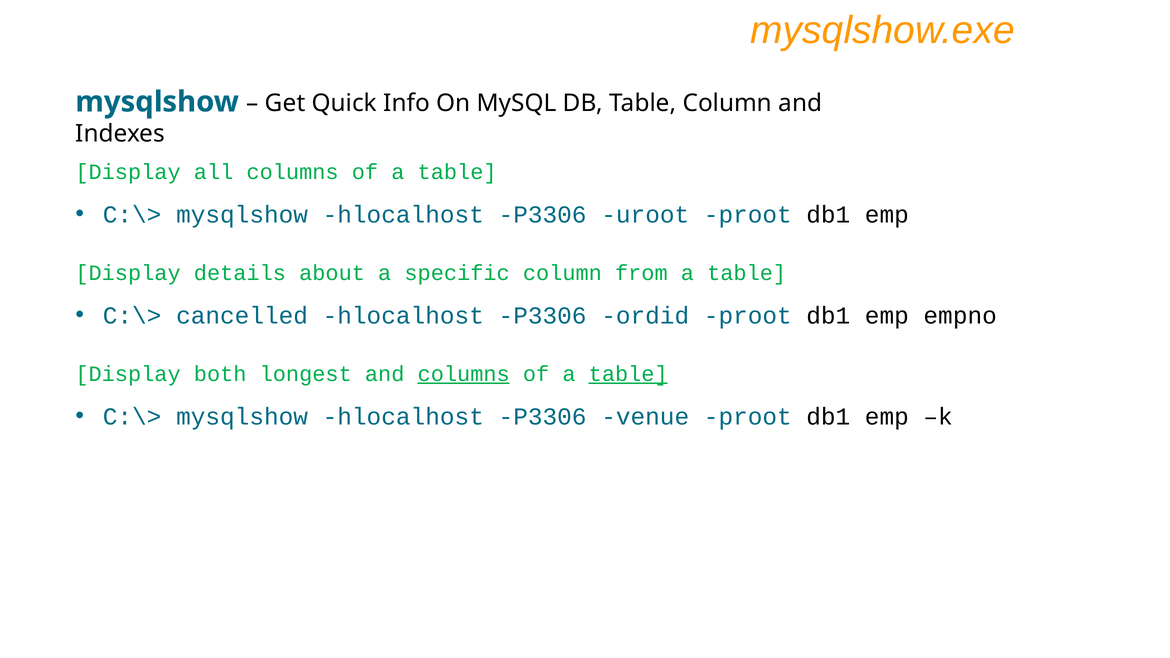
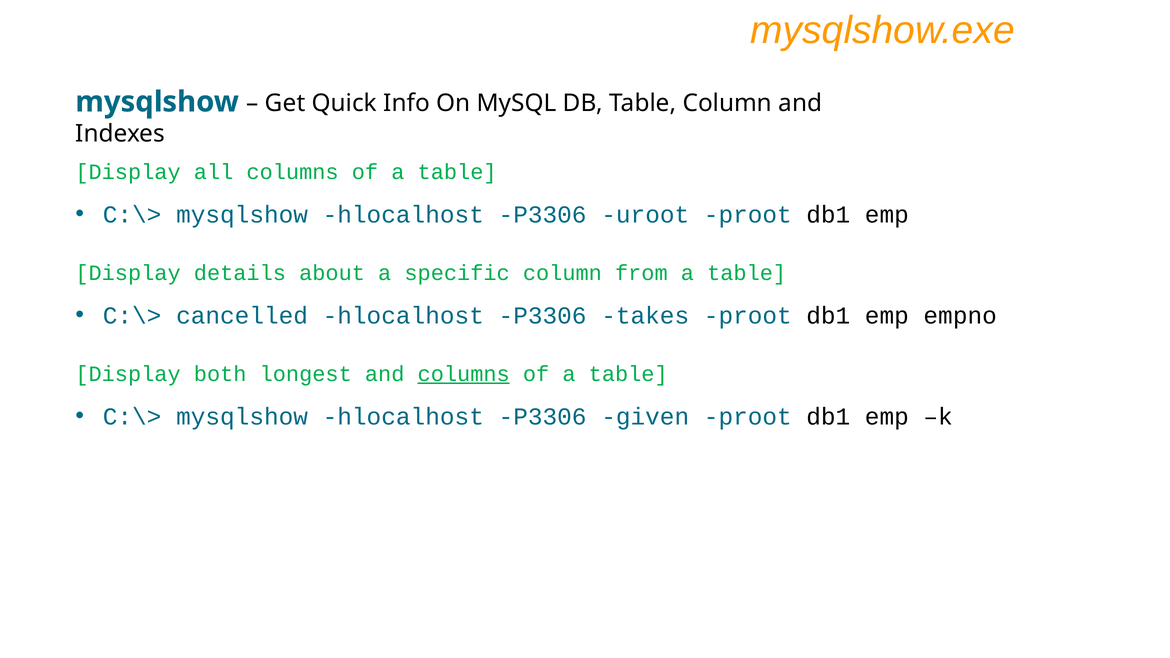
ordid: ordid -> takes
table at (628, 374) underline: present -> none
venue: venue -> given
